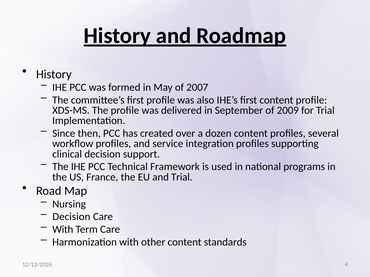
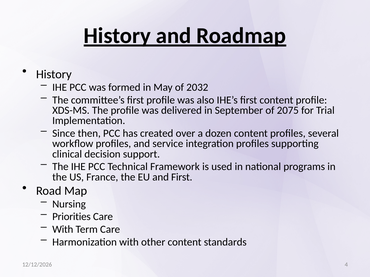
2007: 2007 -> 2032
2009: 2009 -> 2075
and Trial: Trial -> First
Decision at (71, 217): Decision -> Priorities
